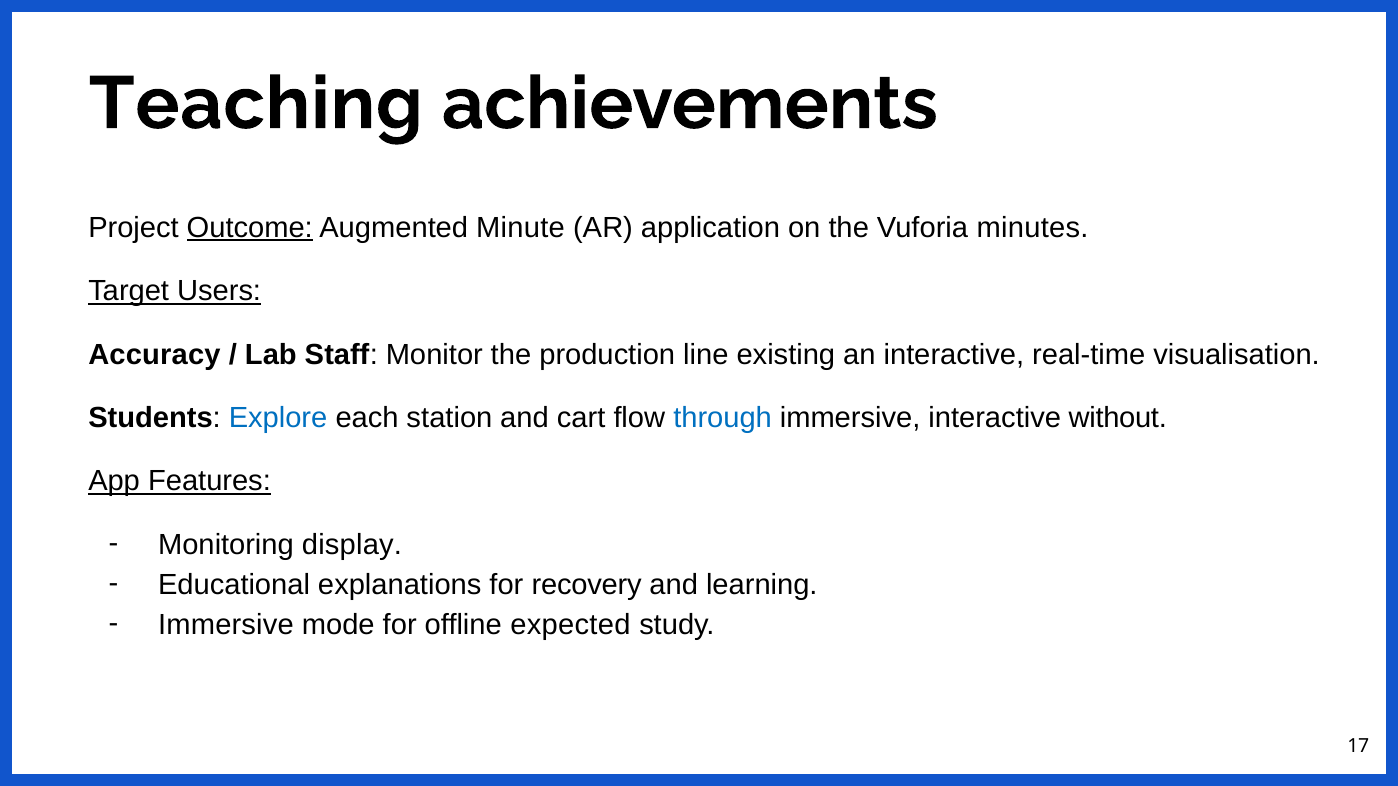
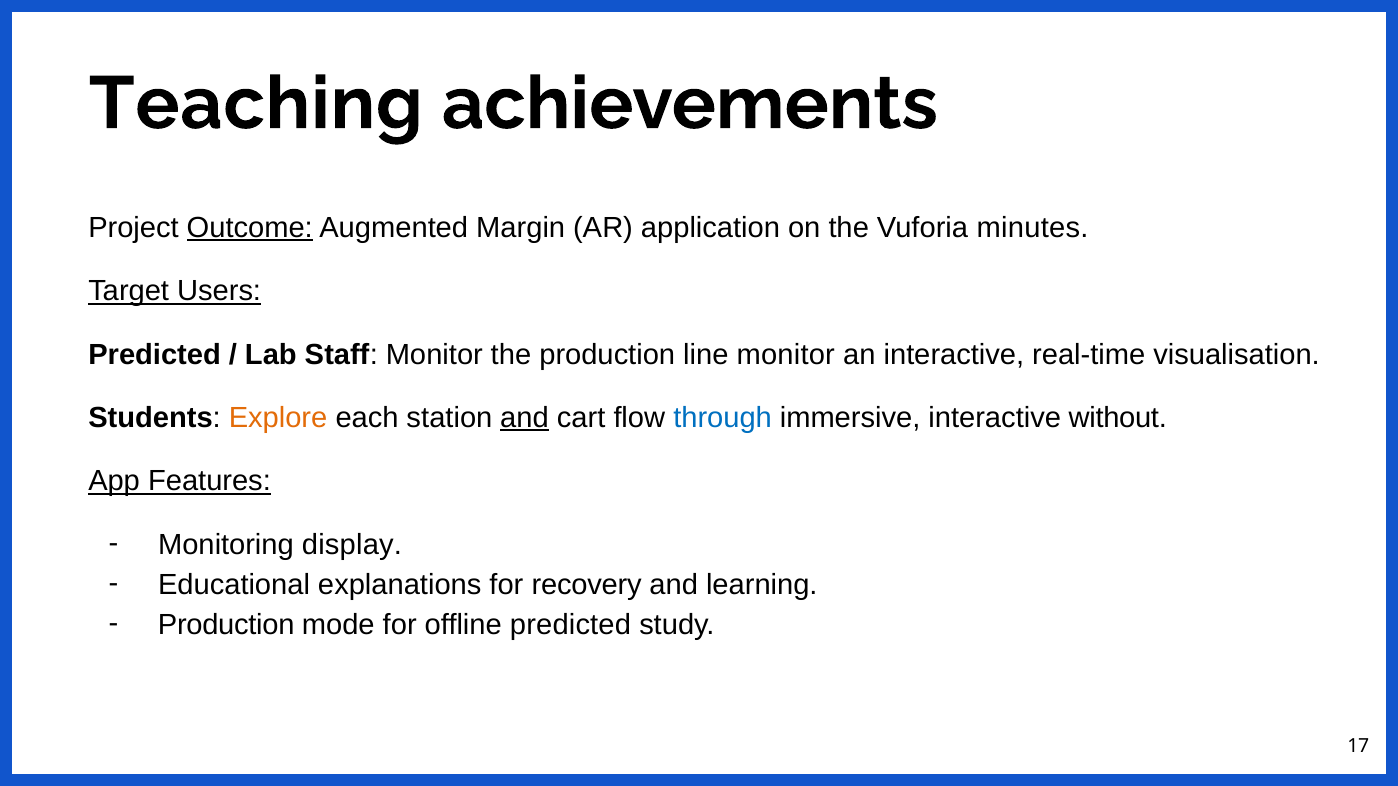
Minute: Minute -> Margin
Accuracy at (154, 355): Accuracy -> Predicted
line existing: existing -> monitor
Explore colour: blue -> orange
and at (525, 418) underline: none -> present
Immersive at (226, 625): Immersive -> Production
offline expected: expected -> predicted
